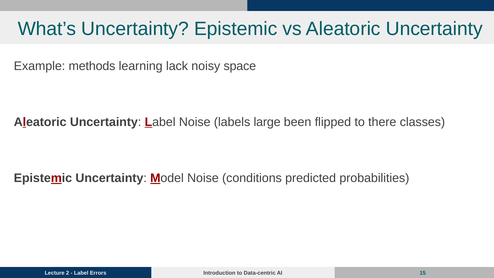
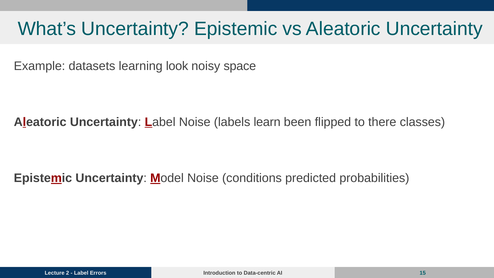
methods: methods -> datasets
lack: lack -> look
large: large -> learn
